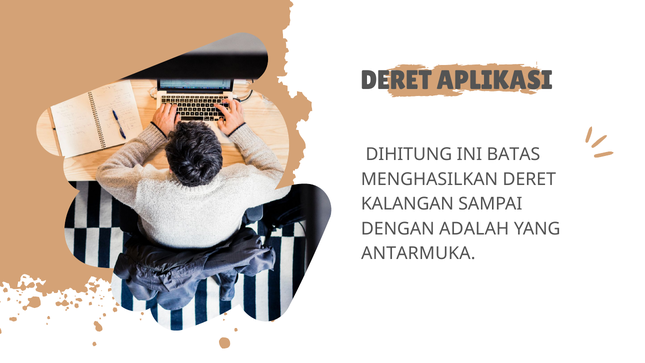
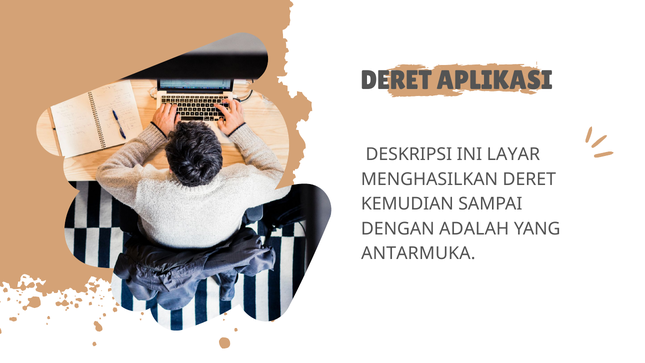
DIHITUNG: DIHITUNG -> DESKRIPSI
BATAS: BATAS -> LAYAR
KALANGAN: KALANGAN -> KEMUDIAN
